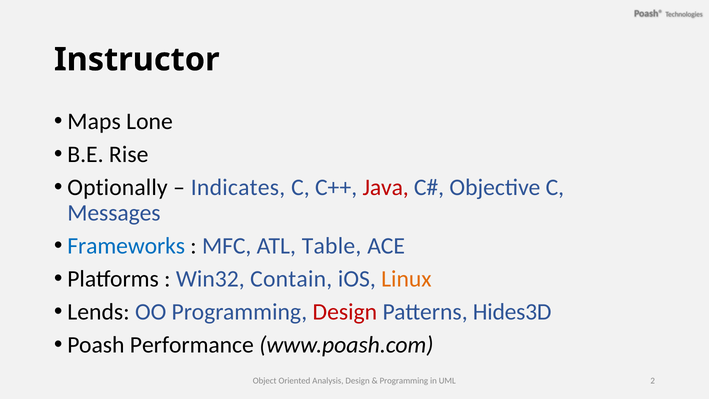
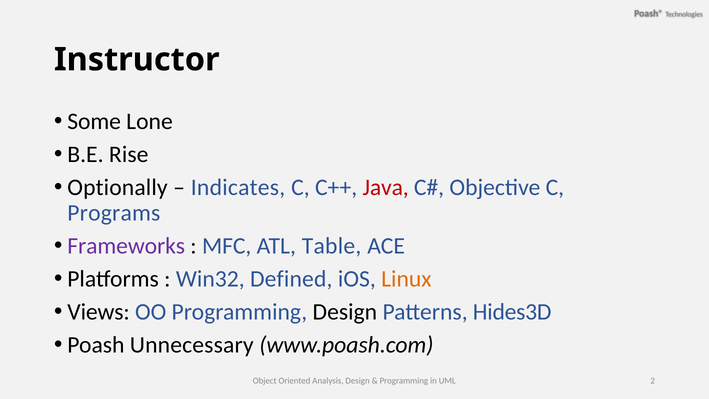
Maps: Maps -> Some
Messages: Messages -> Programs
Frameworks colour: blue -> purple
Contain: Contain -> Defined
Lends: Lends -> Views
Design at (345, 312) colour: red -> black
Performance: Performance -> Unnecessary
